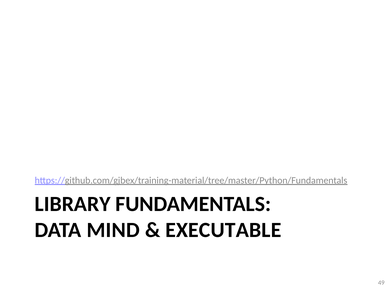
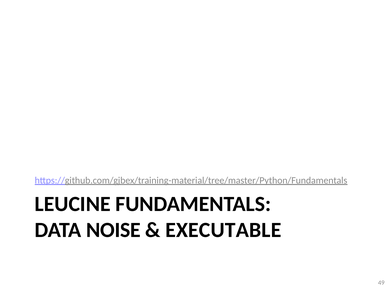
LIBRARY: LIBRARY -> LEUCINE
MIND: MIND -> NOISE
